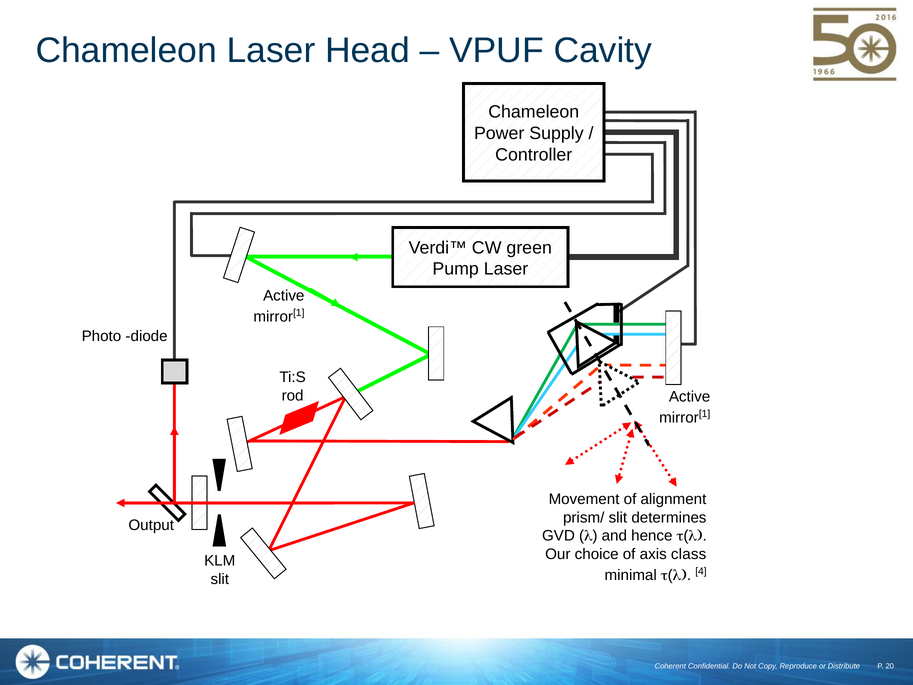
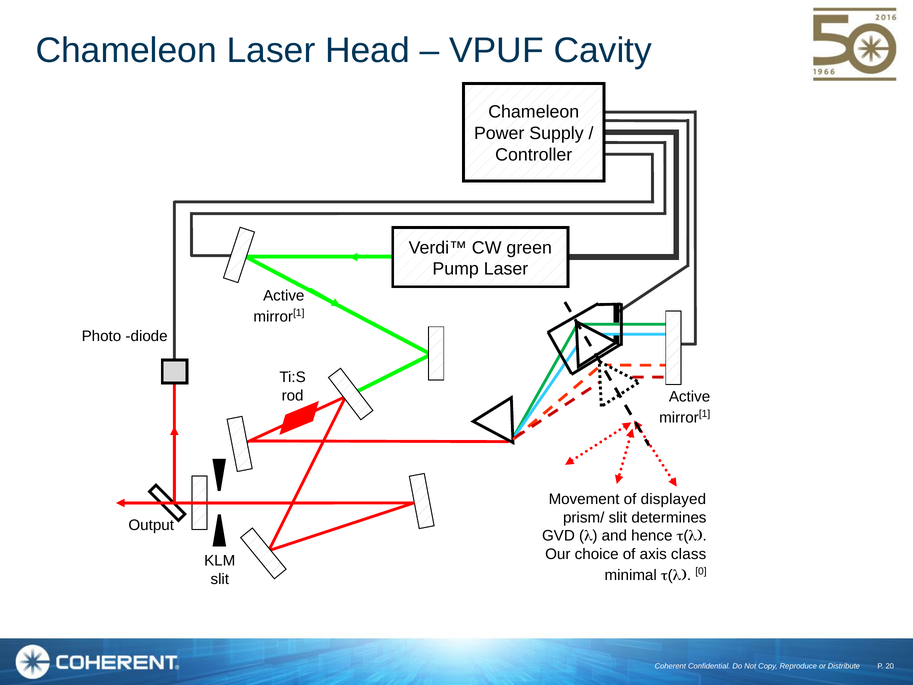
alignment: alignment -> displayed
4: 4 -> 0
